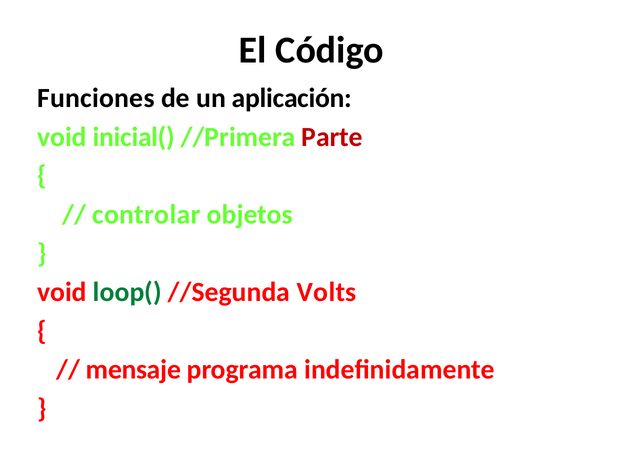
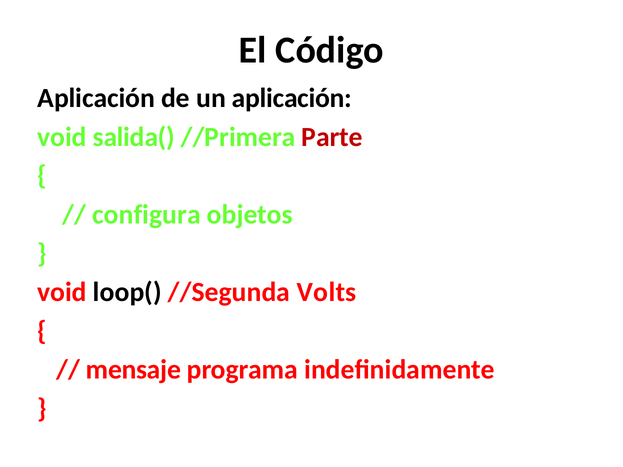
Funciones at (96, 98): Funciones -> Aplicación
inicial(: inicial( -> salida(
controlar: controlar -> configura
loop( colour: green -> black
